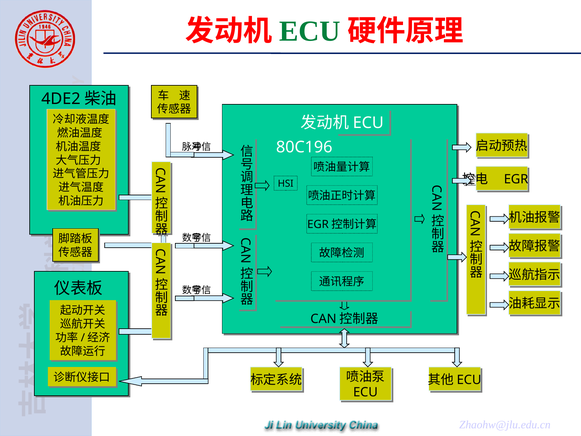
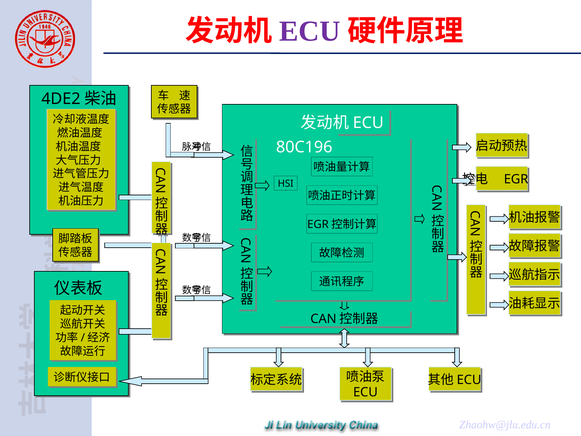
ECU at (310, 31) colour: green -> purple
